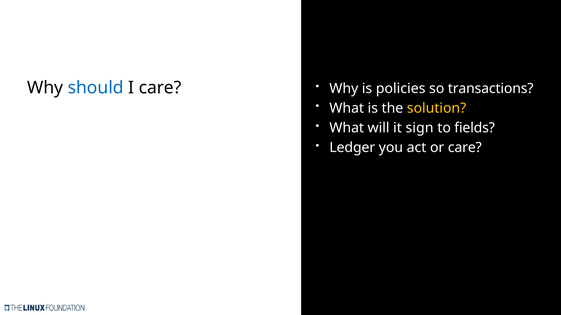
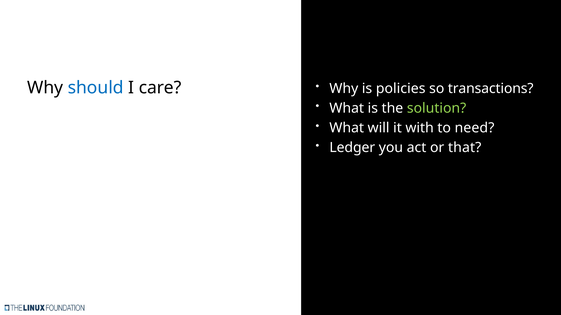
solution colour: yellow -> light green
sign: sign -> with
fields: fields -> need
or care: care -> that
